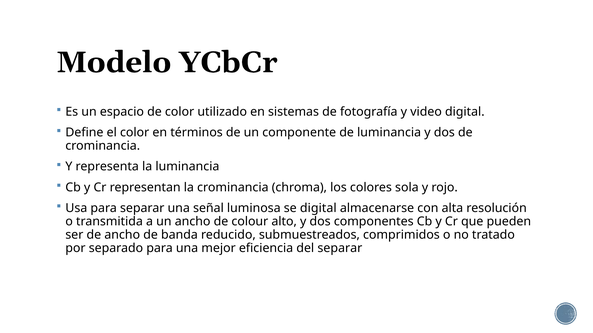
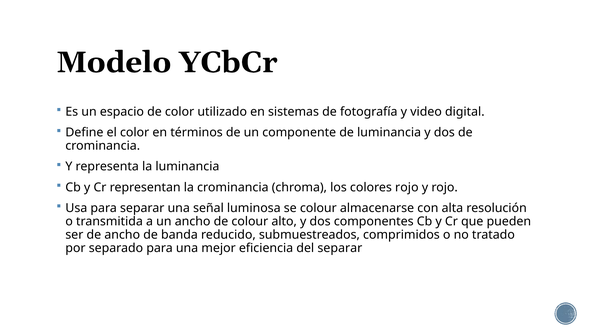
colores sola: sola -> rojo
se digital: digital -> colour
